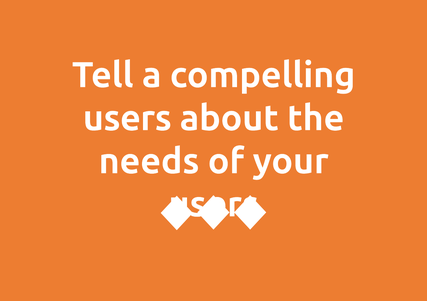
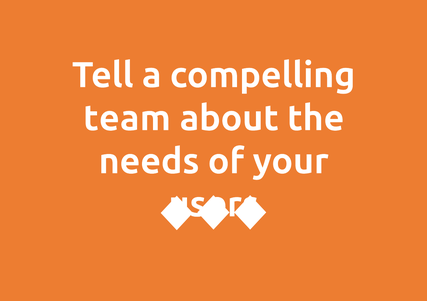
users at (127, 118): users -> team
